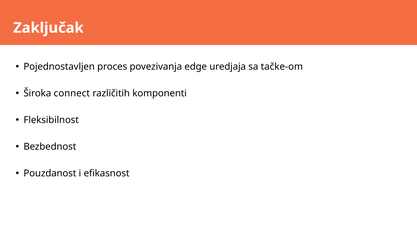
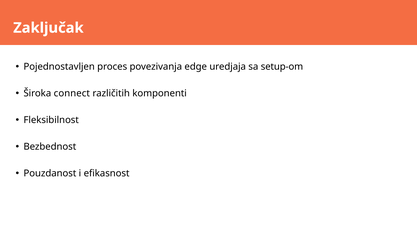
tačke-om: tačke-om -> setup-om
